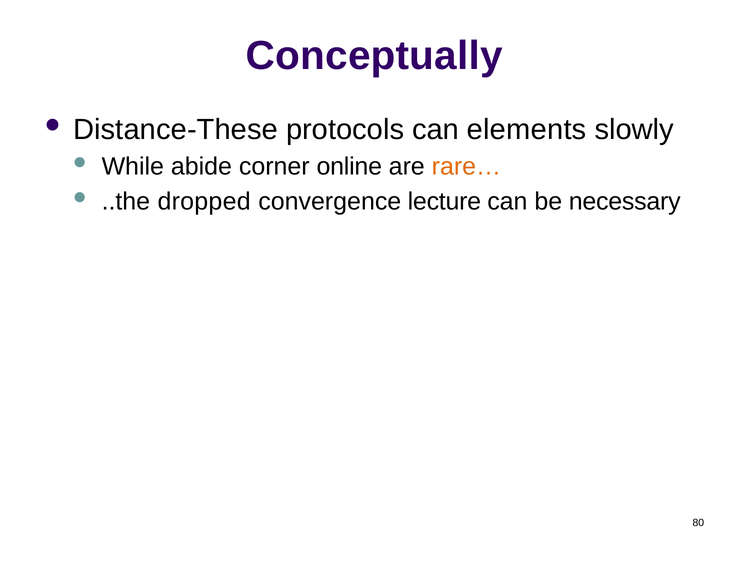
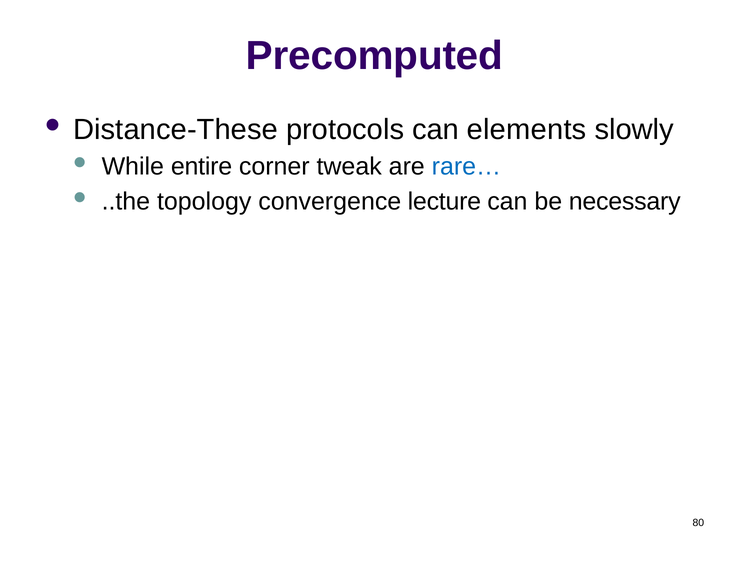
Conceptually: Conceptually -> Precomputed
abide: abide -> entire
online: online -> tweak
rare… colour: orange -> blue
dropped: dropped -> topology
